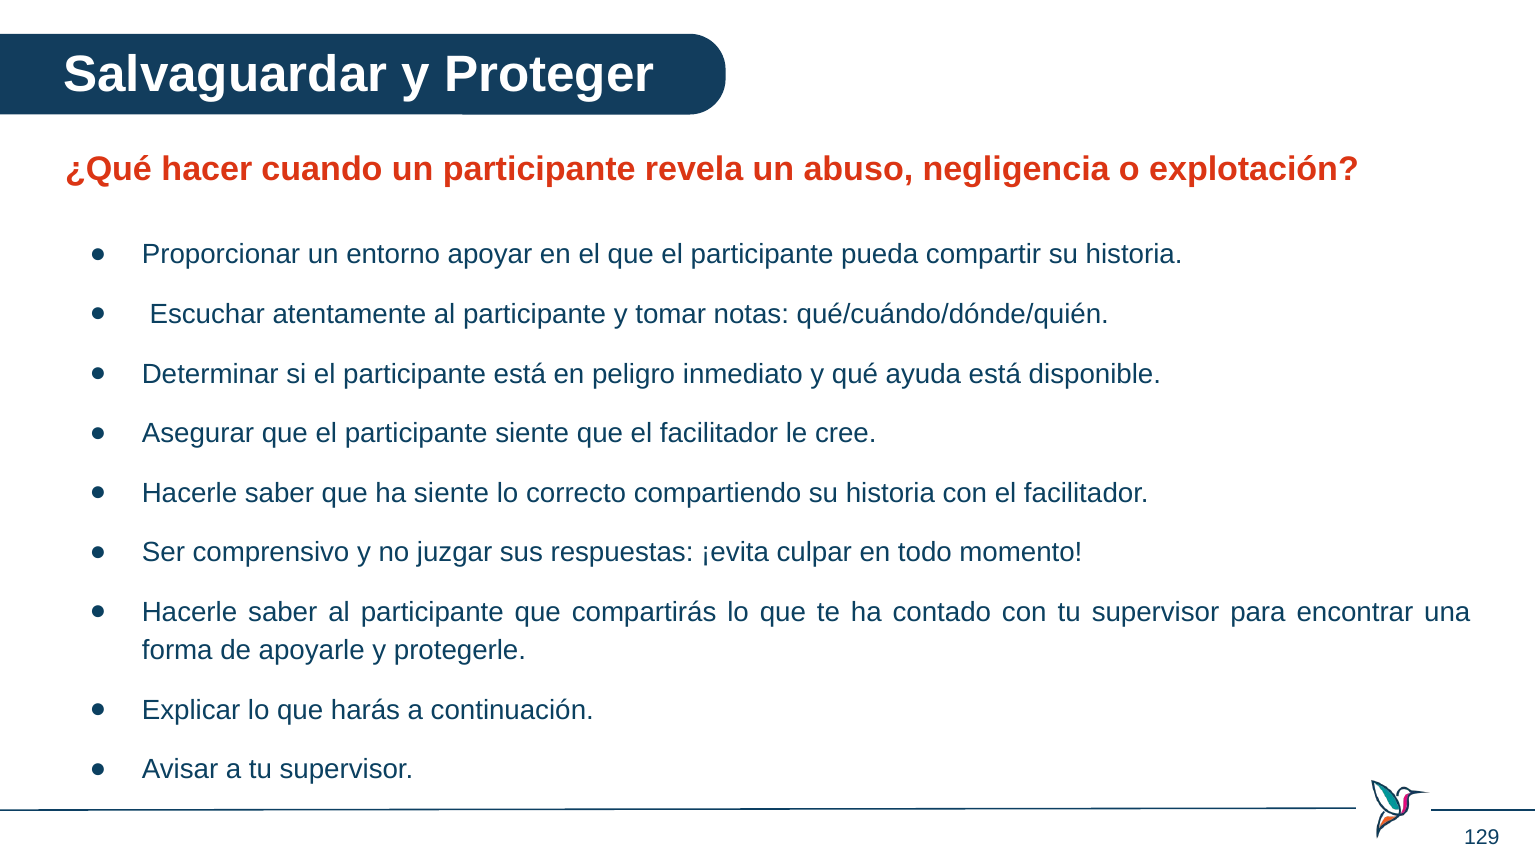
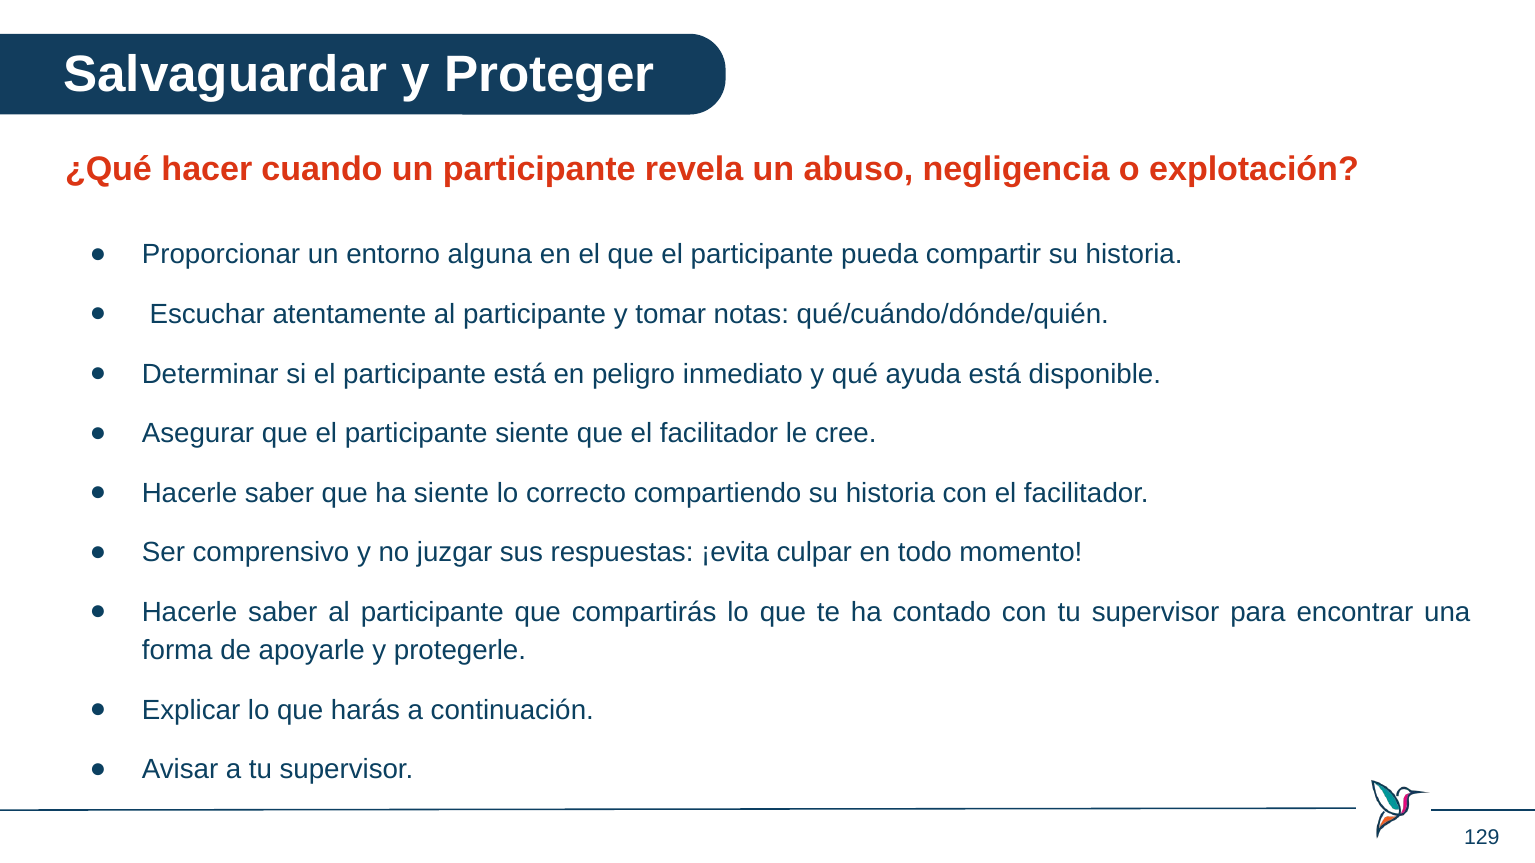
apoyar: apoyar -> alguna
